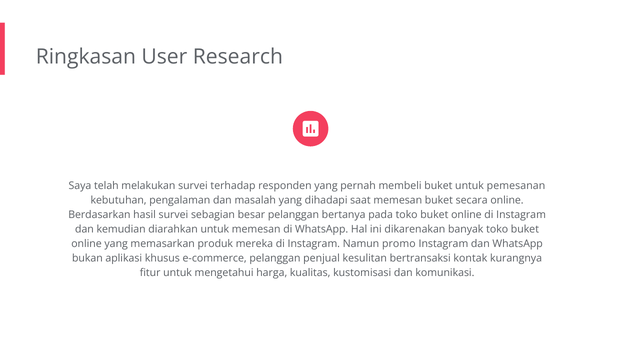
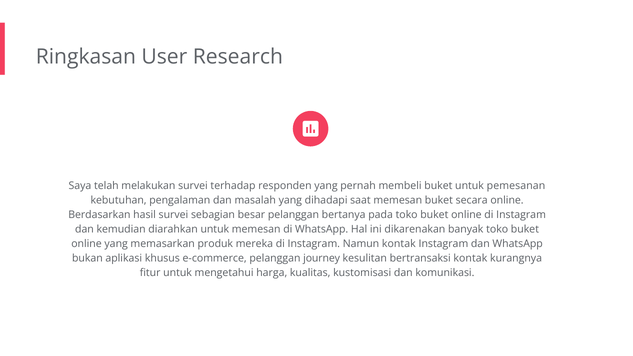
Namun promo: promo -> kontak
penjual: penjual -> journey
